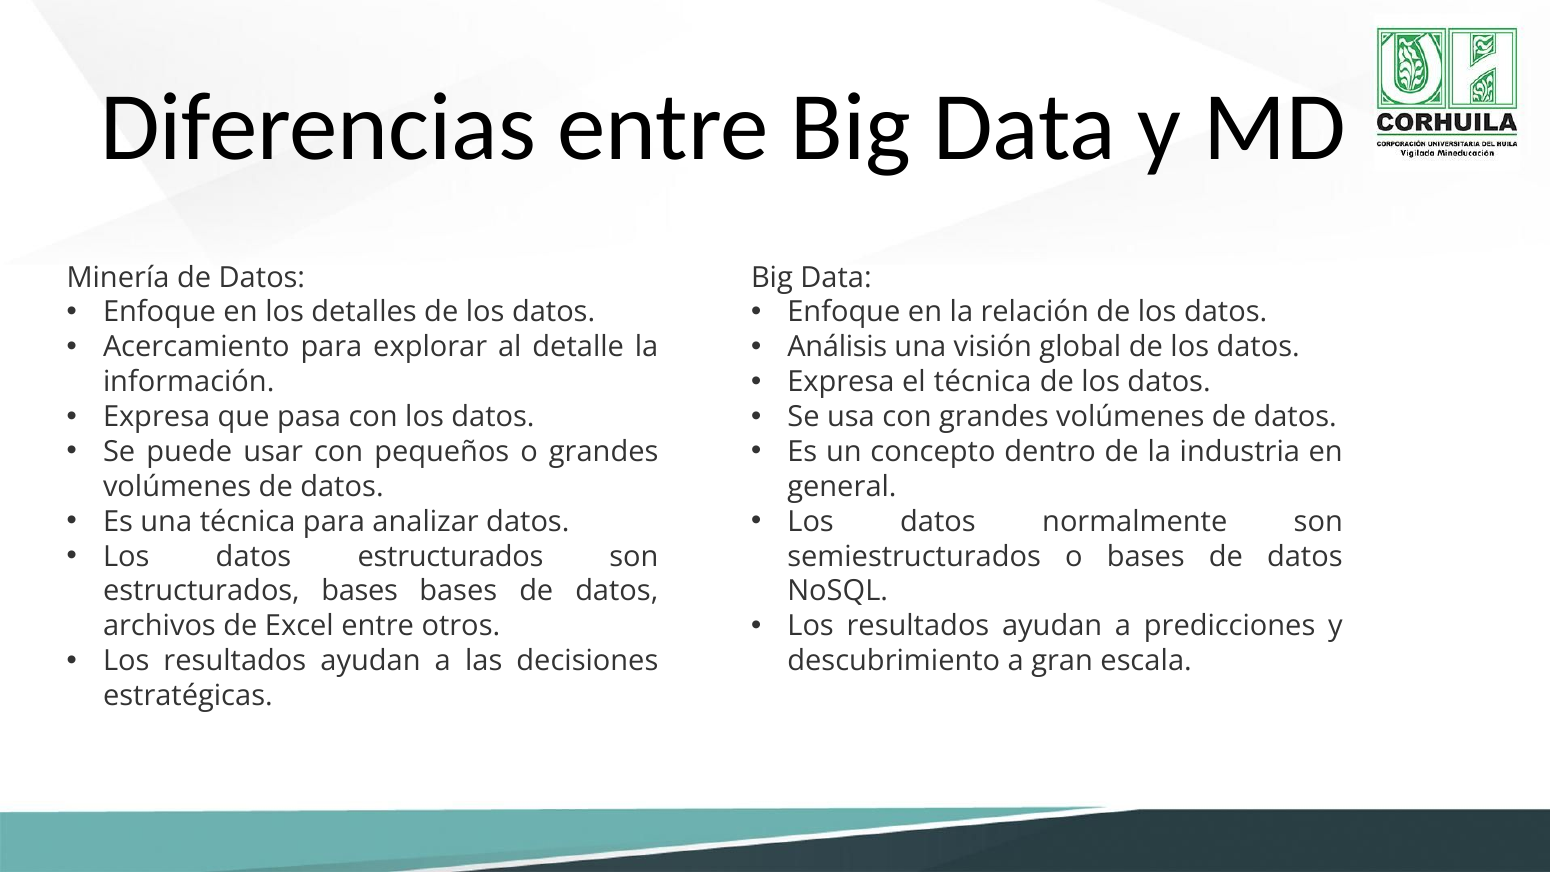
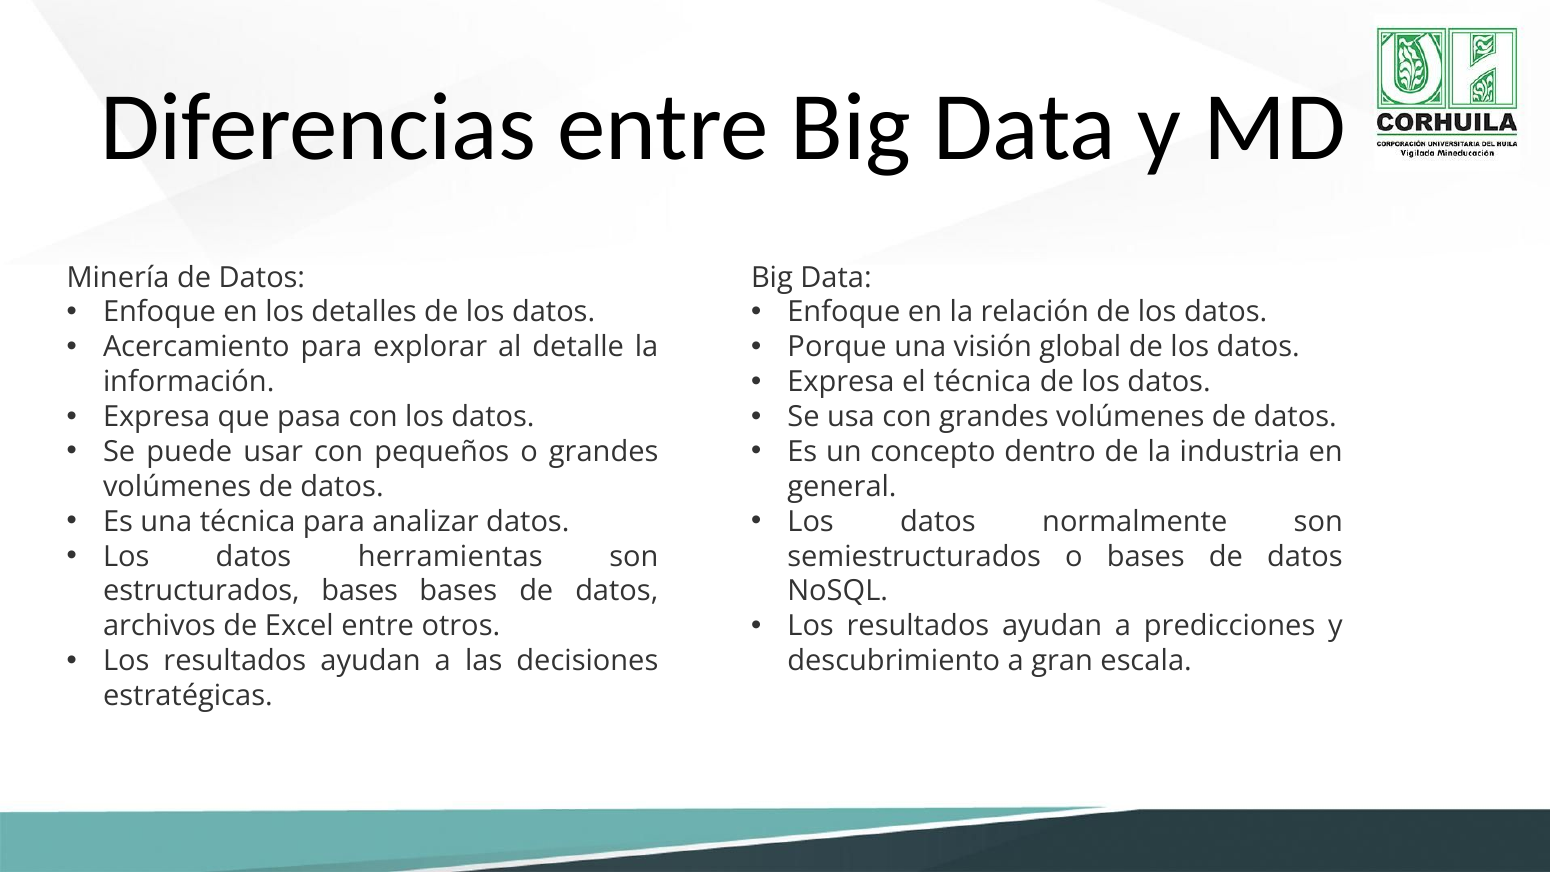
Análisis: Análisis -> Porque
datos estructurados: estructurados -> herramientas
